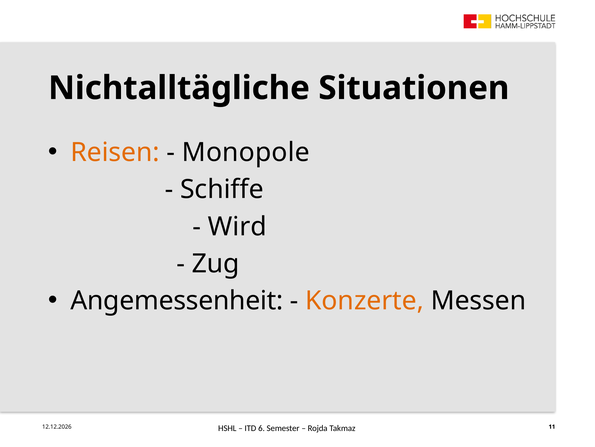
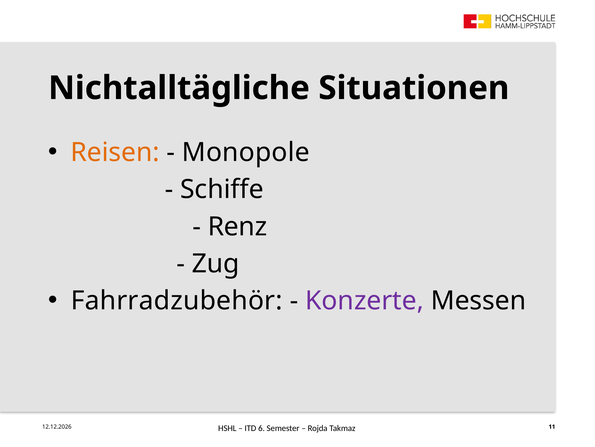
Wird: Wird -> Renz
Angemessenheit: Angemessenheit -> Fahrradzubehör
Konzerte colour: orange -> purple
